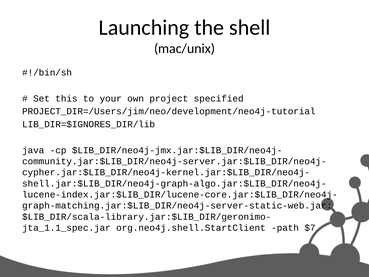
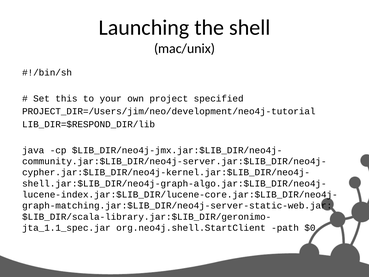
LIB_DIR=$IGNORES_DIR/lib: LIB_DIR=$IGNORES_DIR/lib -> LIB_DIR=$RESPOND_DIR/lib
$7: $7 -> $0
